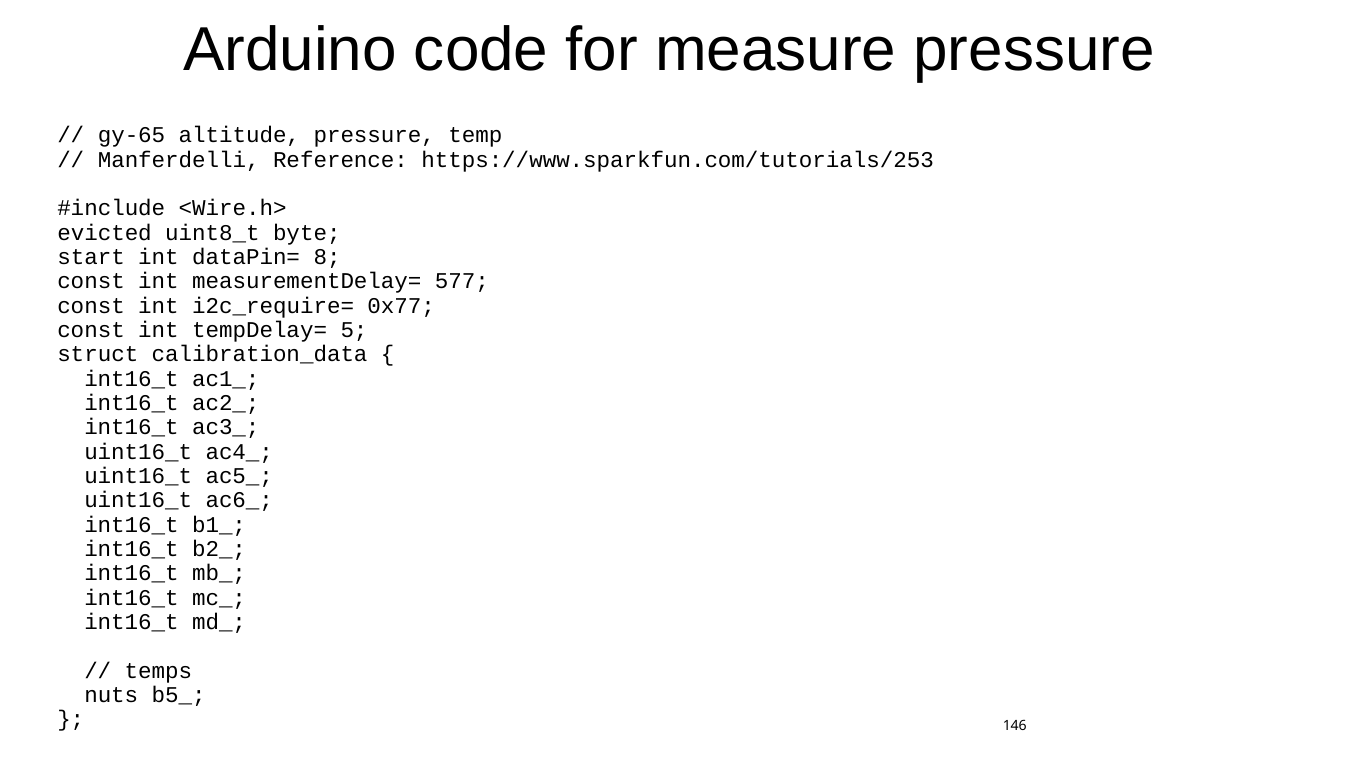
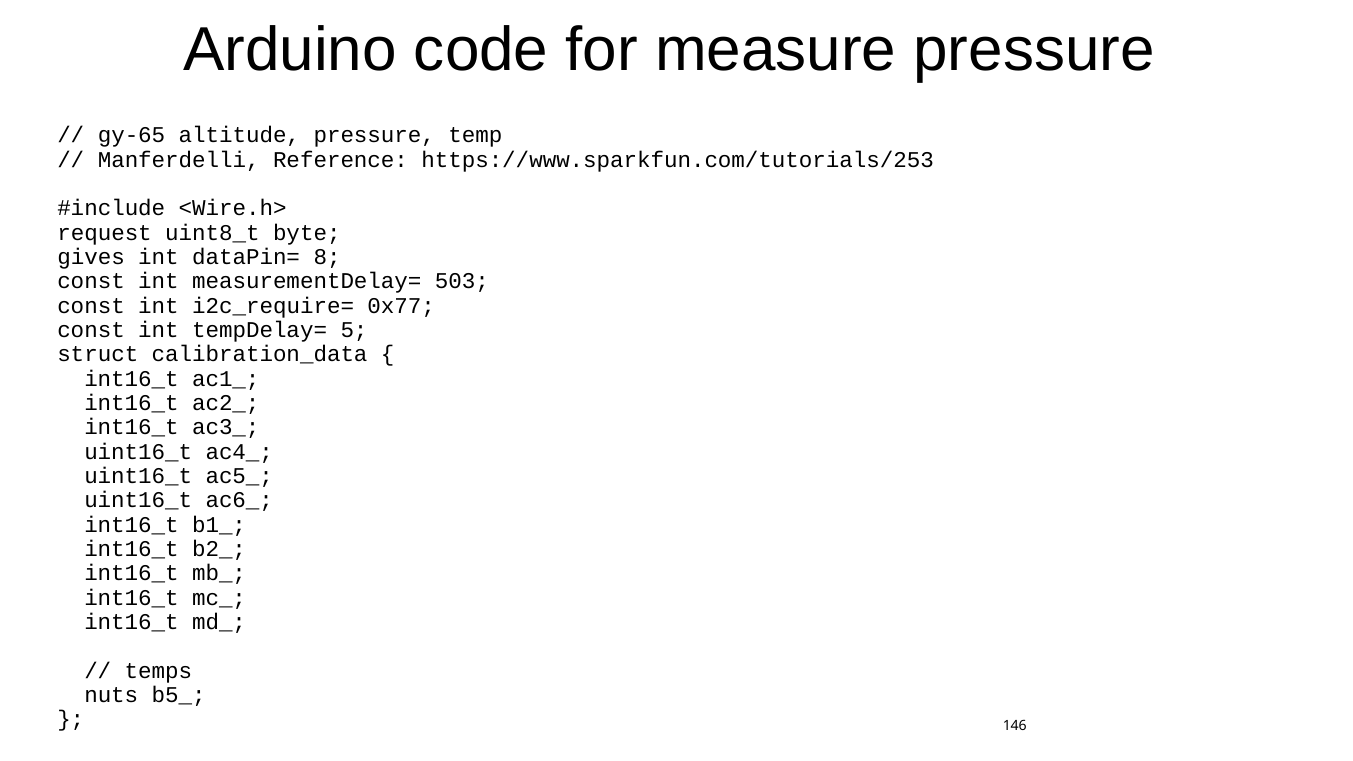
evicted: evicted -> request
start: start -> gives
577: 577 -> 503
